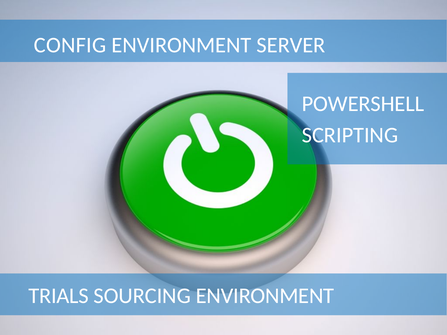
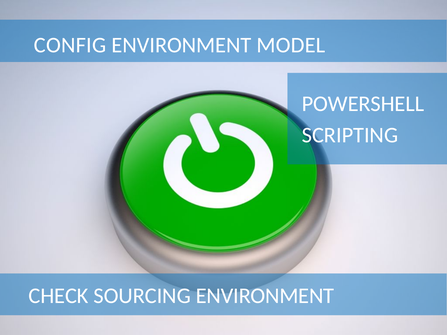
SERVER: SERVER -> MODEL
TRIALS: TRIALS -> CHECK
